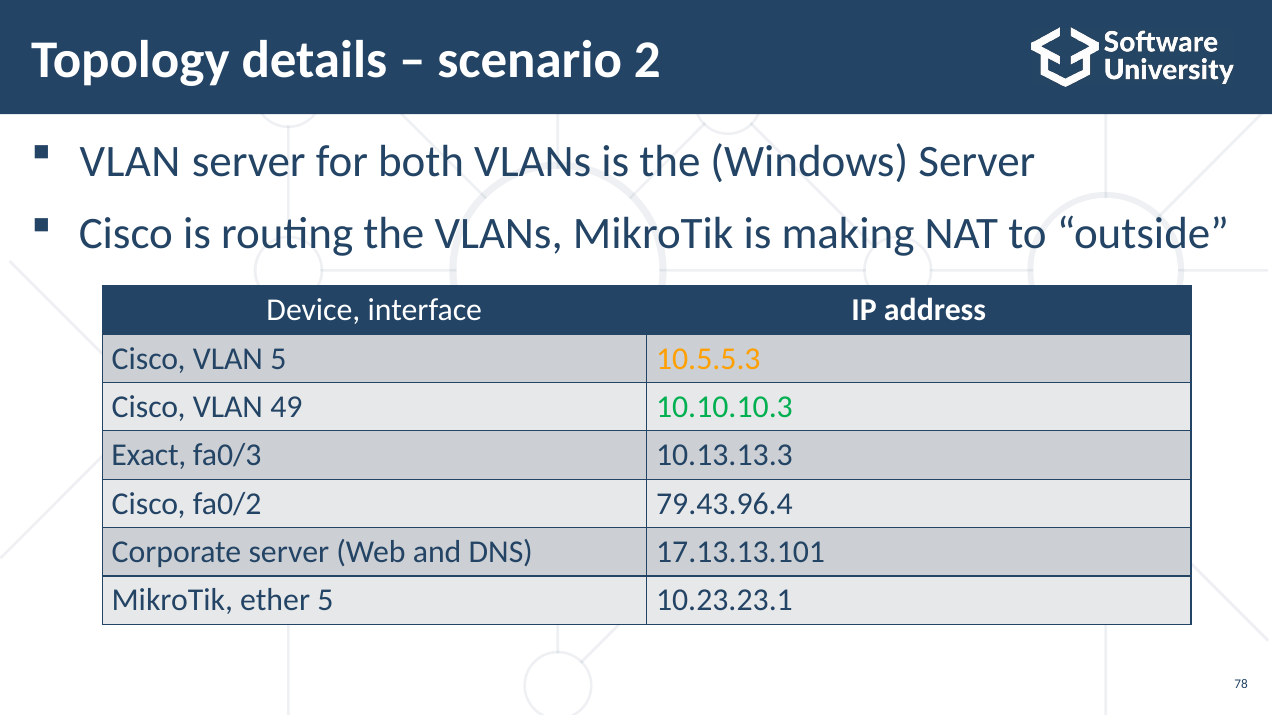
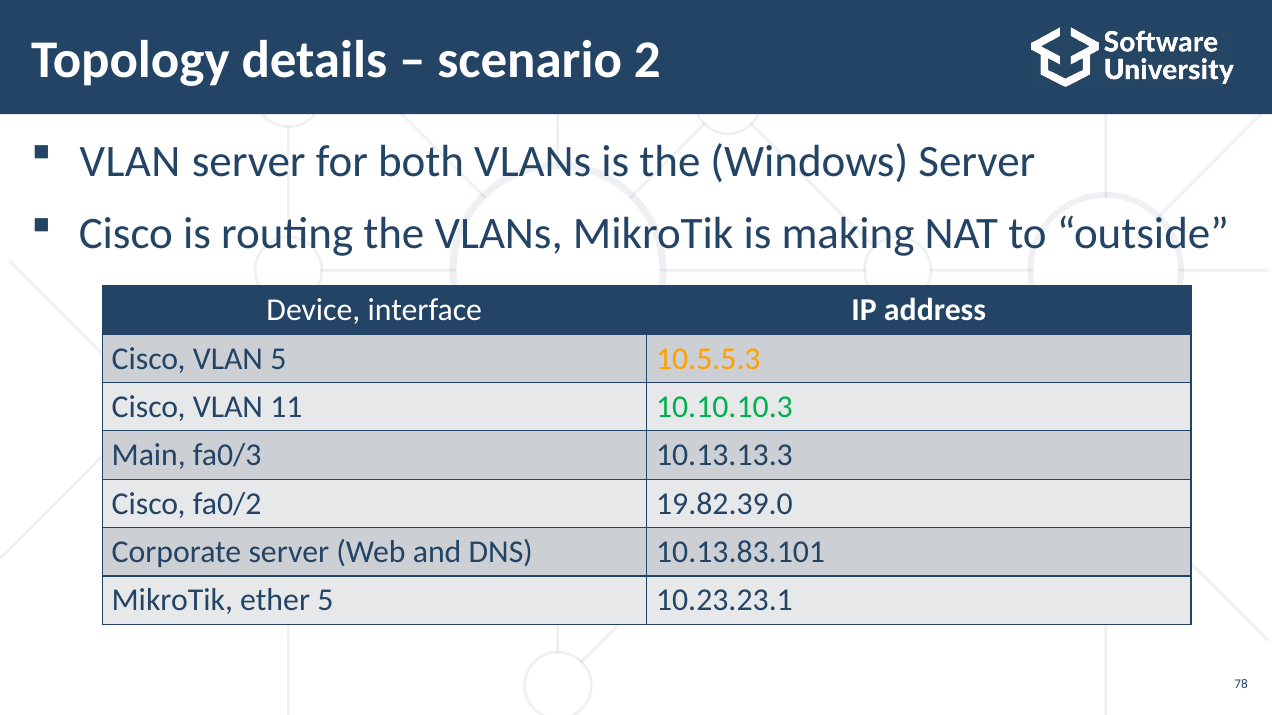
49: 49 -> 11
Exact: Exact -> Main
79.43.96.4: 79.43.96.4 -> 19.82.39.0
17.13.13.101: 17.13.13.101 -> 10.13.83.101
